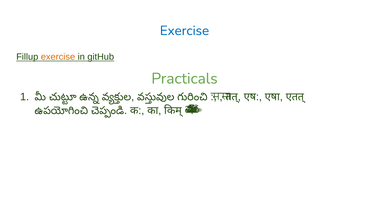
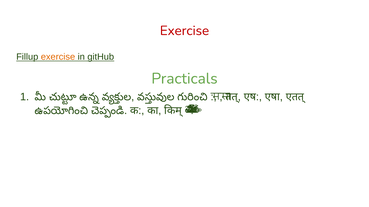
Exercise at (184, 31) colour: blue -> red
